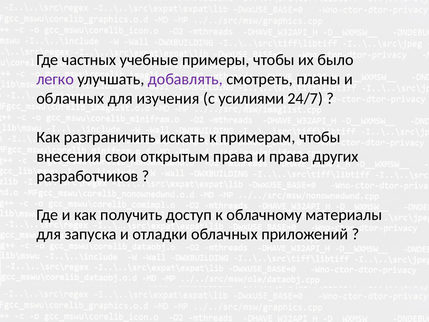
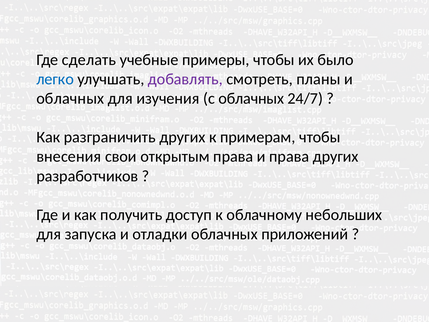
частных: частных -> сделать
легко colour: purple -> blue
с усилиями: усилиями -> облачных
разграничить искать: искать -> других
материалы: материалы -> небольших
